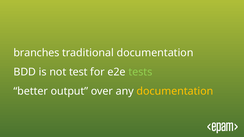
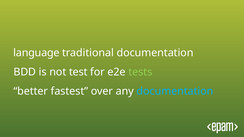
branches: branches -> language
output: output -> fastest
documentation at (175, 91) colour: yellow -> light blue
